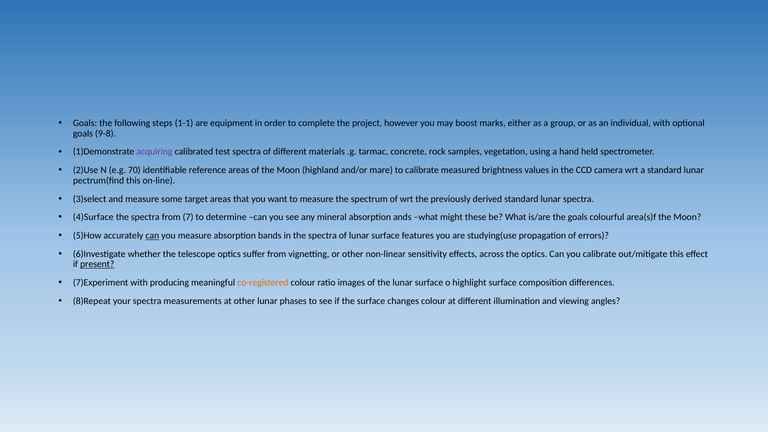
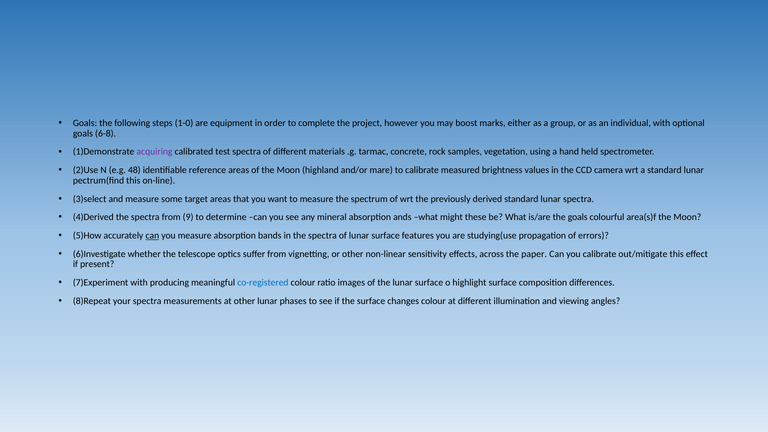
1-1: 1-1 -> 1-0
9-8: 9-8 -> 6-8
70: 70 -> 48
4)Surface: 4)Surface -> 4)Derived
7: 7 -> 9
the optics: optics -> paper
present underline: present -> none
co-registered colour: orange -> blue
